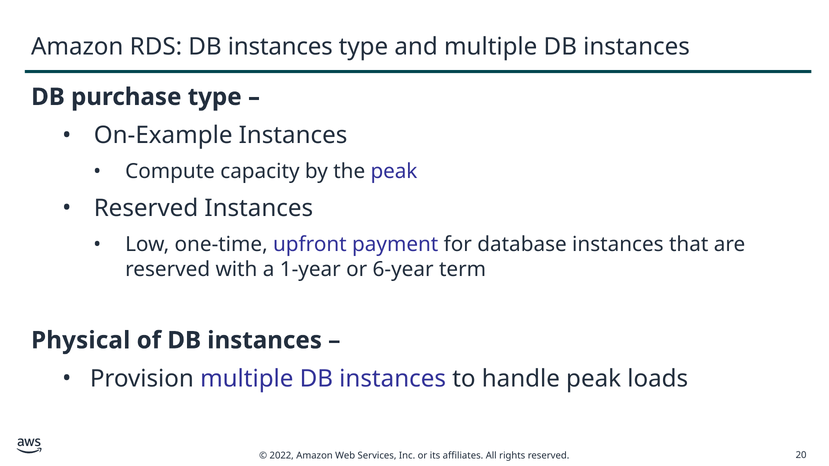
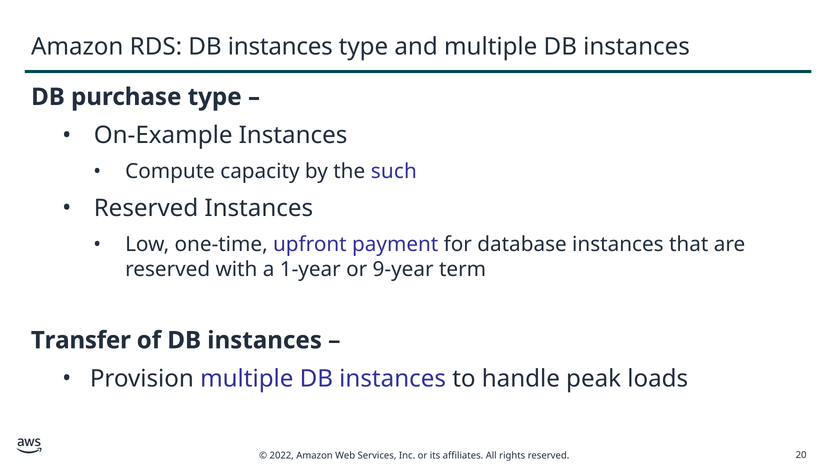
the peak: peak -> such
6-year: 6-year -> 9-year
Physical: Physical -> Transfer
